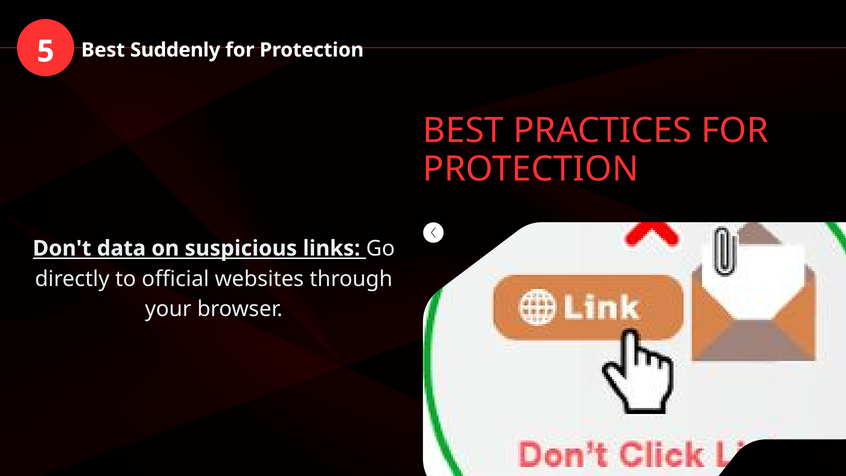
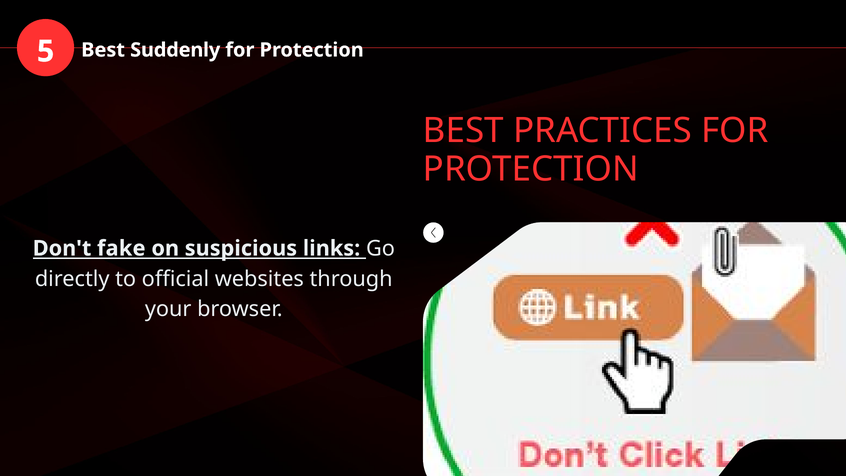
data: data -> fake
